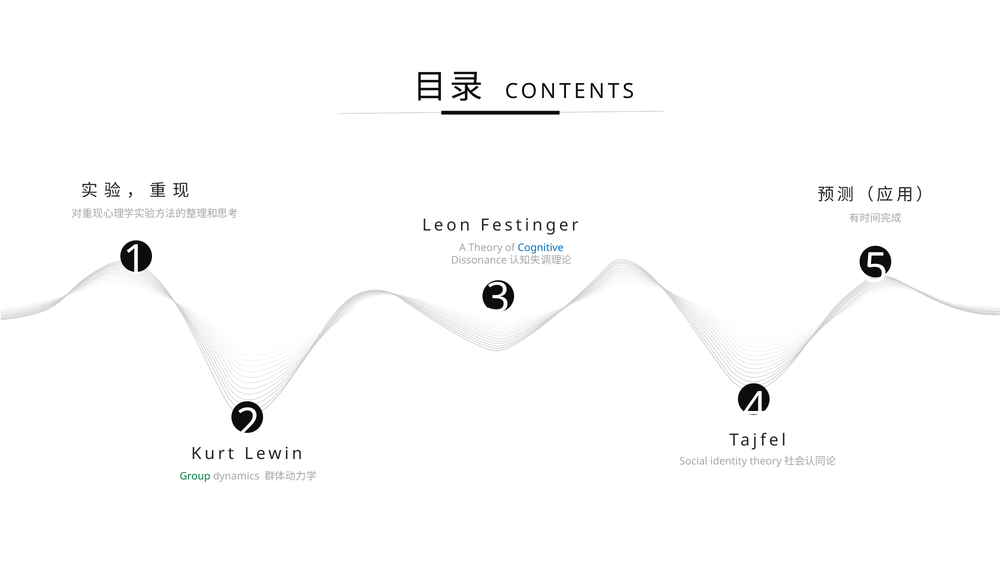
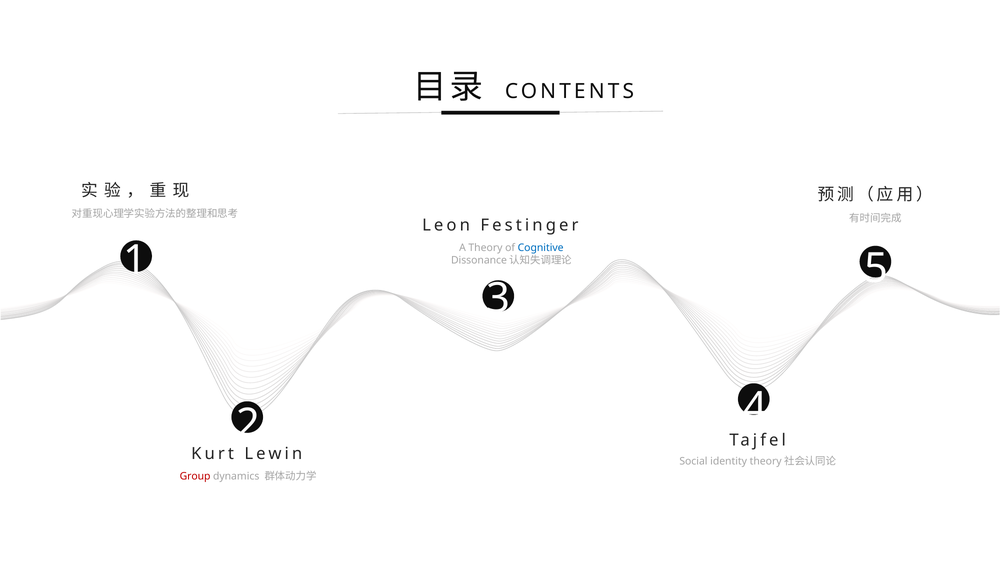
Group colour: green -> red
